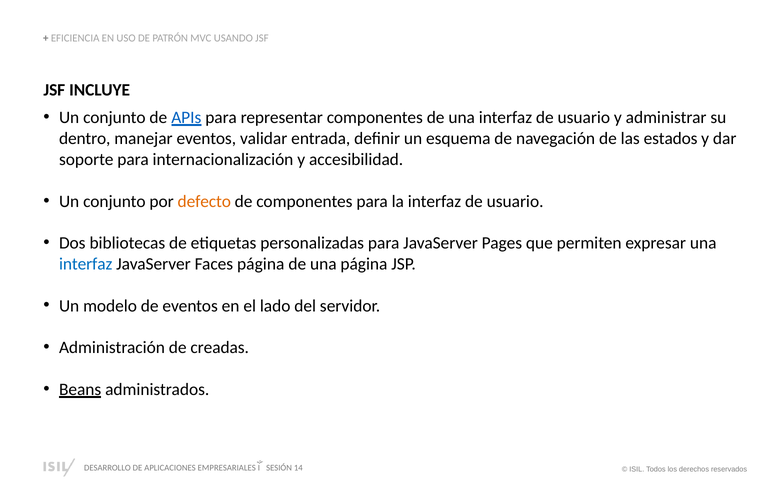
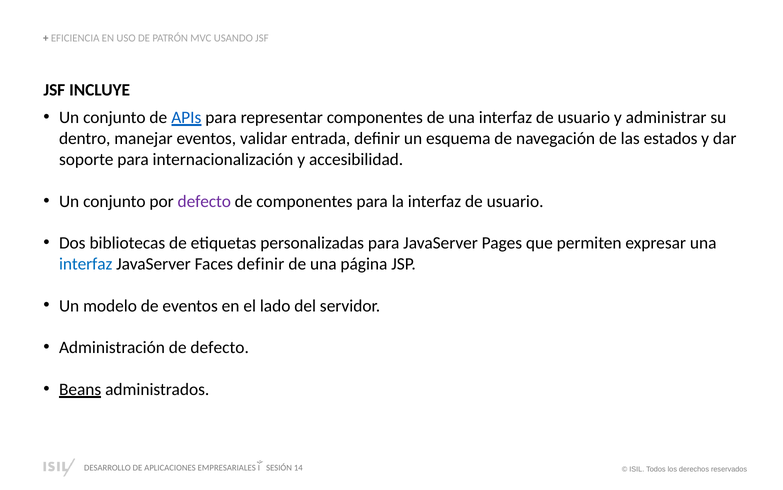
defecto at (204, 201) colour: orange -> purple
Faces página: página -> definir
de creadas: creadas -> defecto
